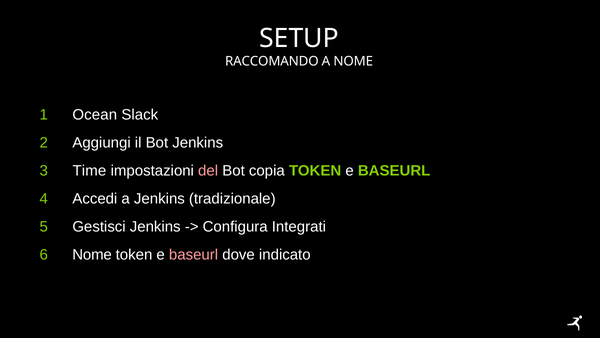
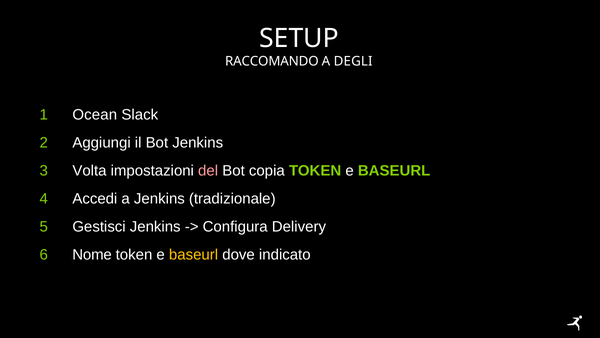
A NOME: NOME -> DEGLI
Time: Time -> Volta
Integrati: Integrati -> Delivery
baseurl at (194, 255) colour: pink -> yellow
